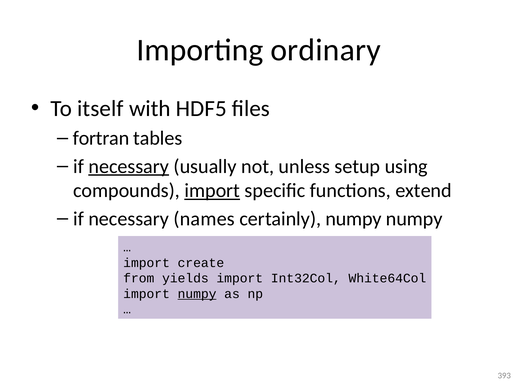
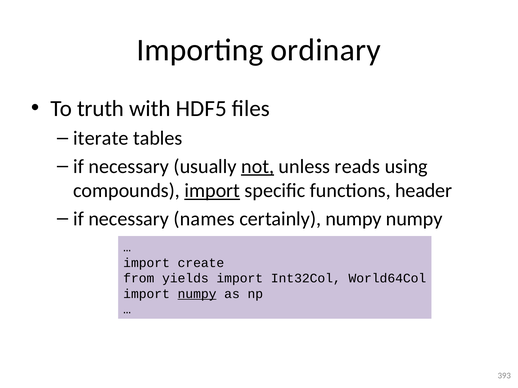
itself: itself -> truth
fortran: fortran -> iterate
necessary at (129, 167) underline: present -> none
not underline: none -> present
setup: setup -> reads
extend: extend -> header
White64Col: White64Col -> World64Col
